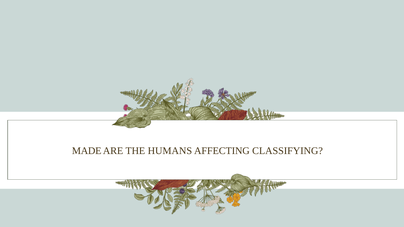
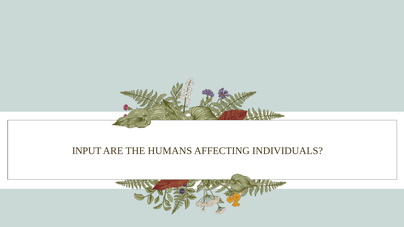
MADE: MADE -> INPUT
CLASSIFYING: CLASSIFYING -> INDIVIDUALS
